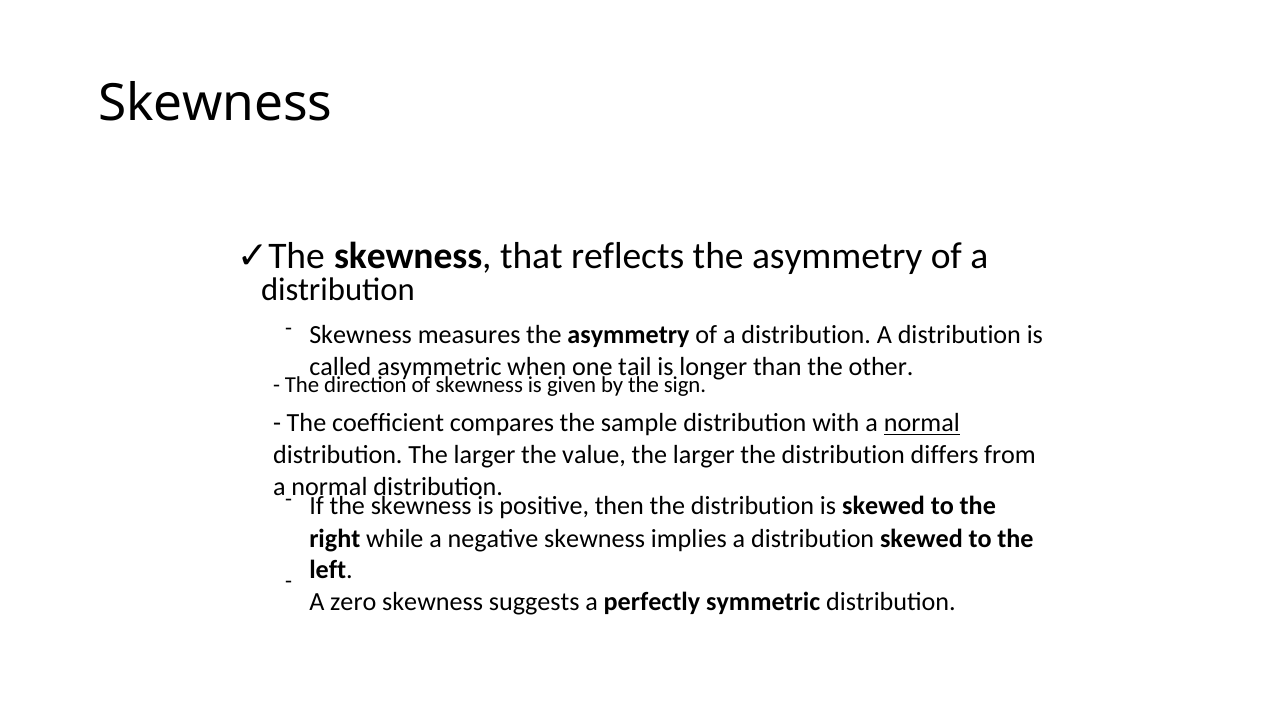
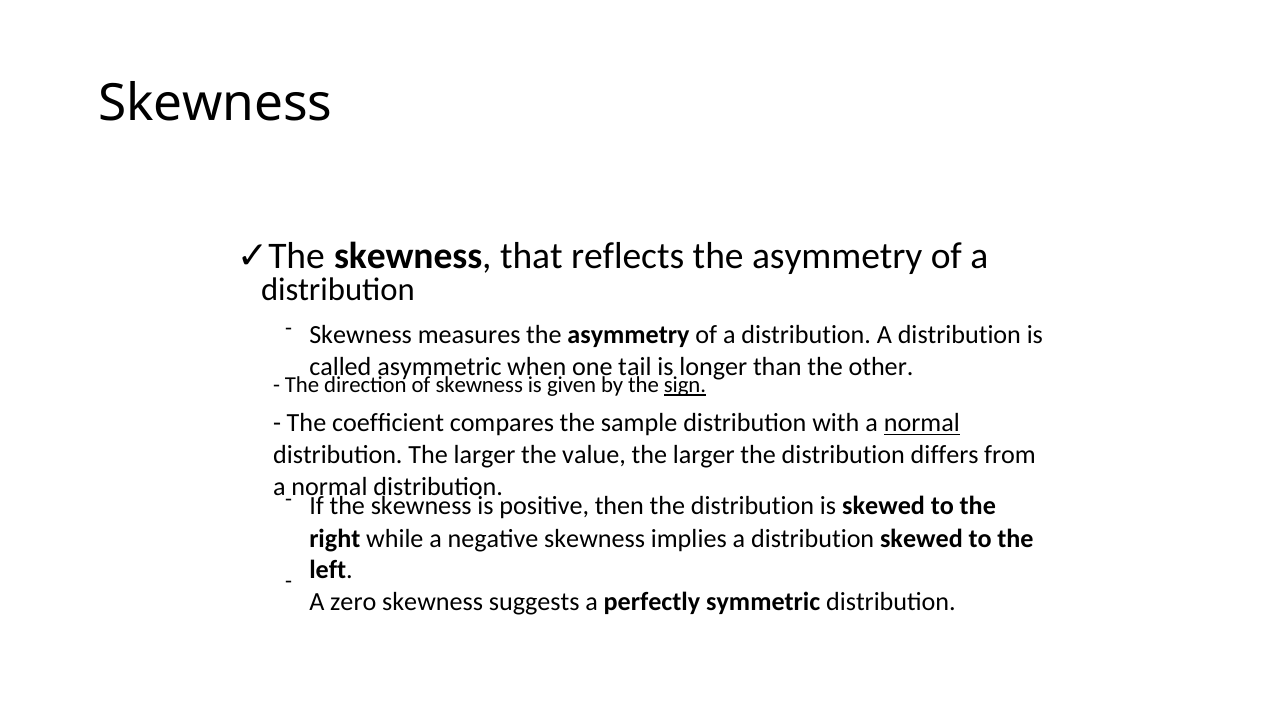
sign underline: none -> present
